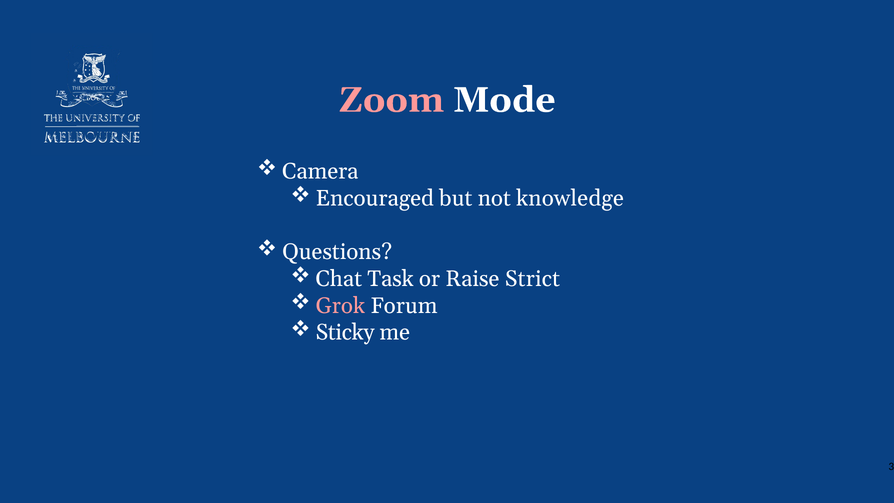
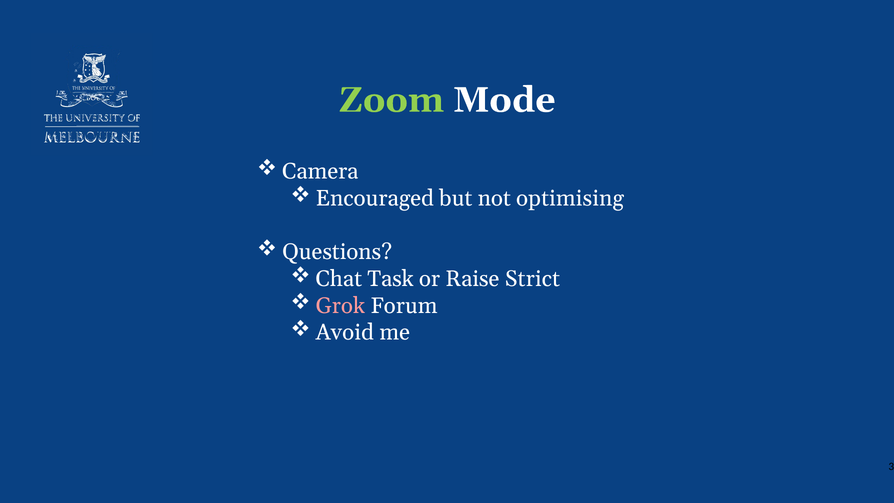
Zoom colour: pink -> light green
knowledge: knowledge -> optimising
Sticky: Sticky -> Avoid
